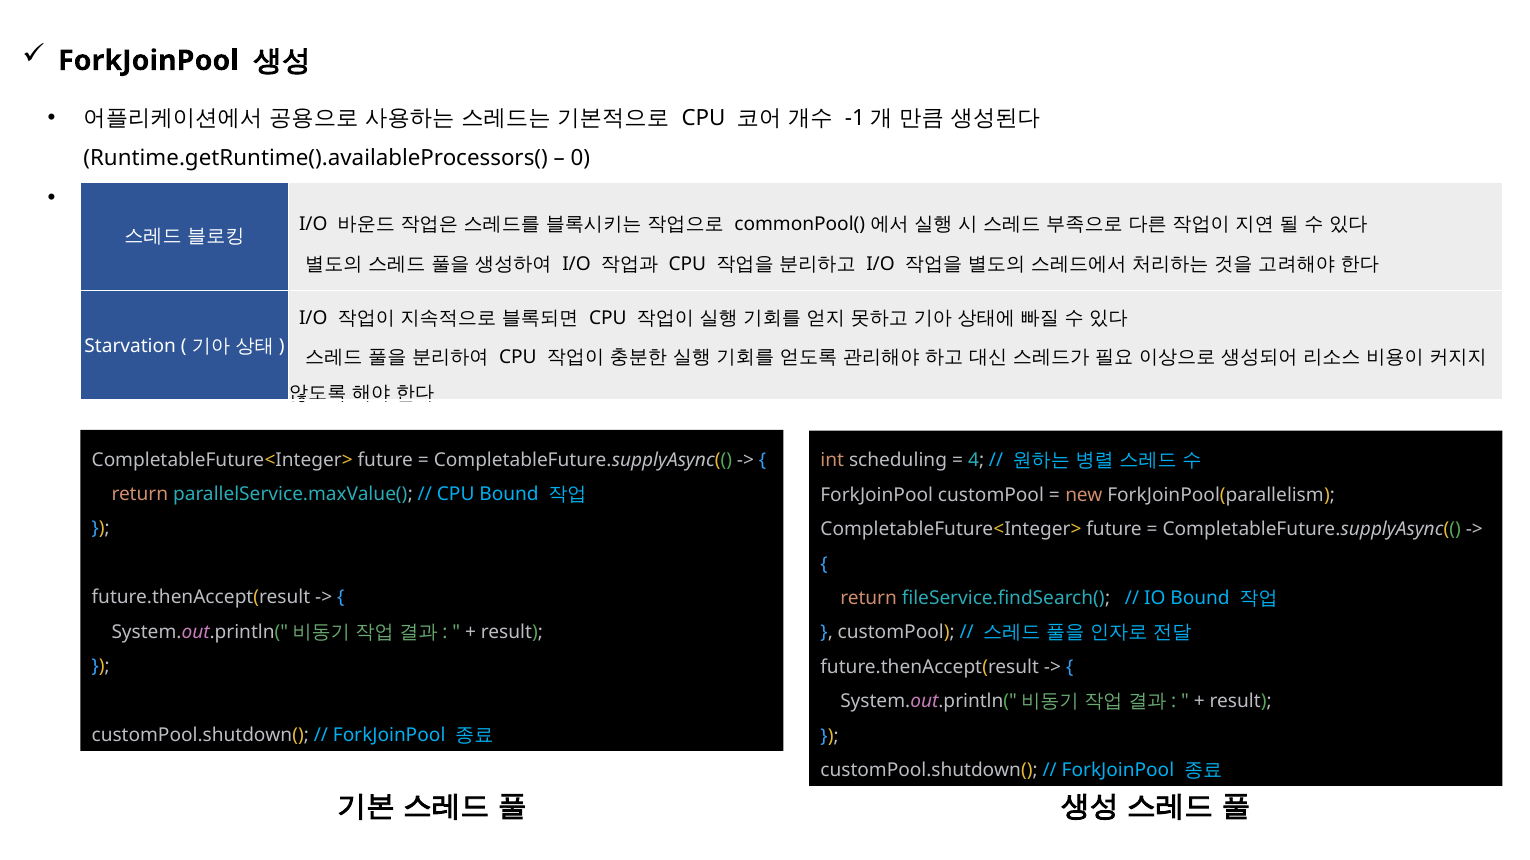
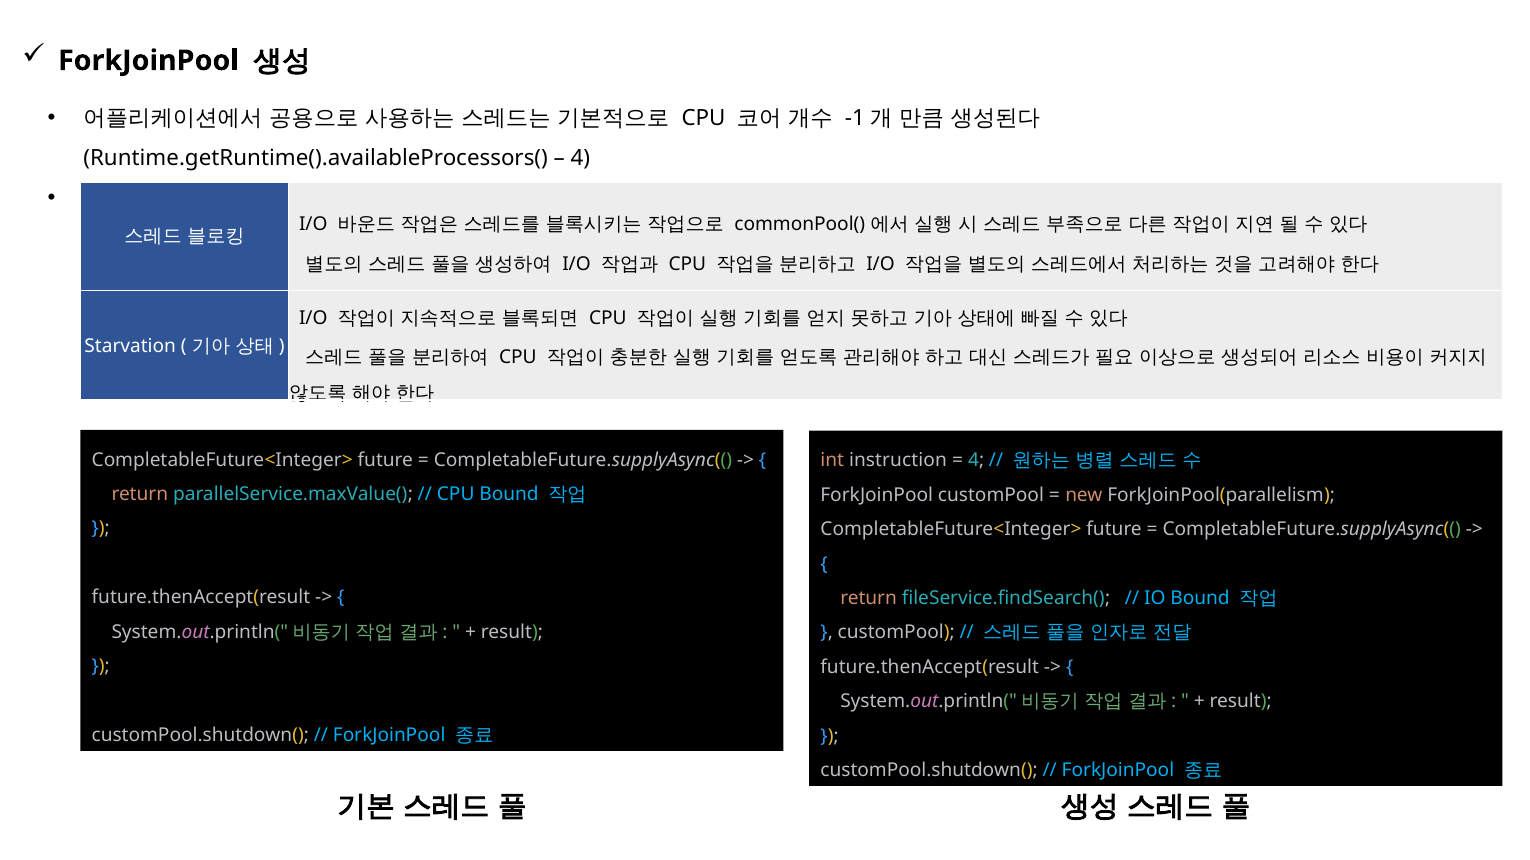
0 at (580, 159): 0 -> 4
scheduling: scheduling -> instruction
